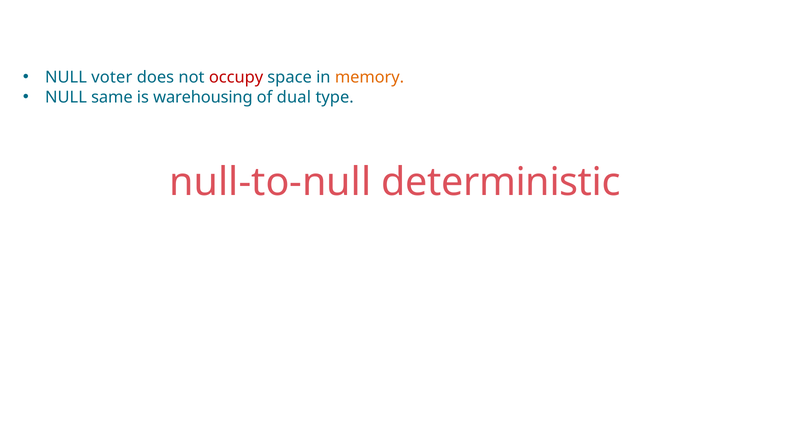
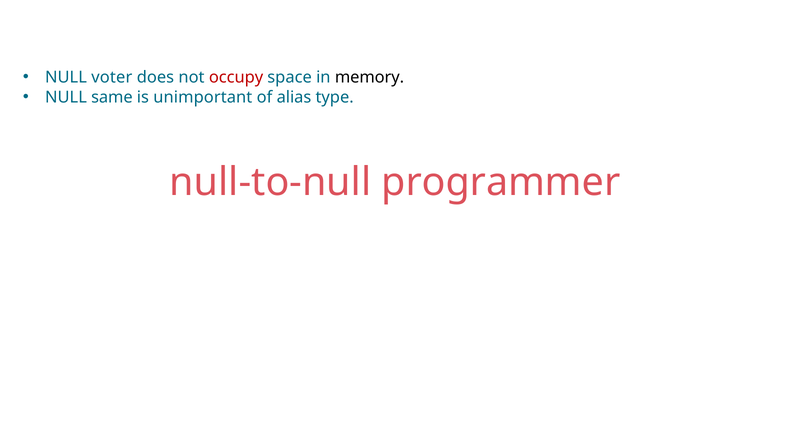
memory colour: orange -> black
warehousing: warehousing -> unimportant
dual: dual -> alias
deterministic: deterministic -> programmer
